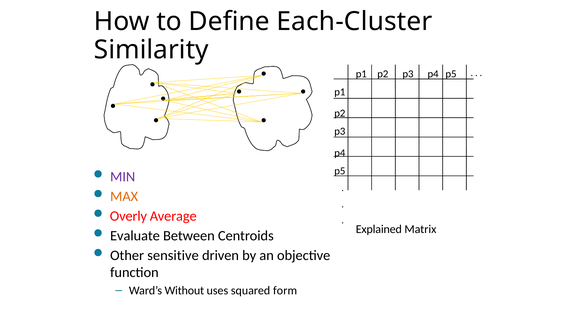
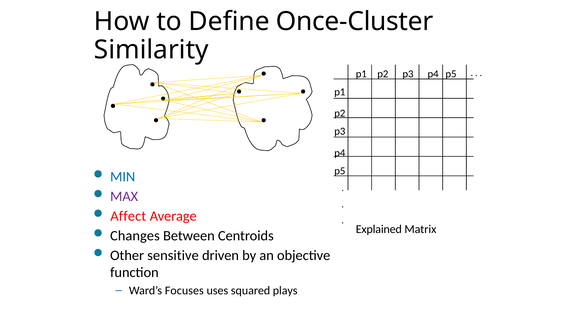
Each-Cluster: Each-Cluster -> Once-Cluster
MIN colour: purple -> blue
MAX colour: orange -> purple
Overly: Overly -> Affect
Evaluate: Evaluate -> Changes
Without: Without -> Focuses
form: form -> plays
